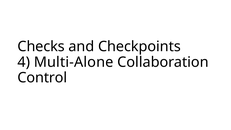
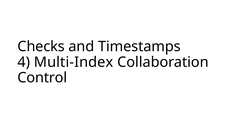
Checkpoints: Checkpoints -> Timestamps
Multi-Alone: Multi-Alone -> Multi-Index
